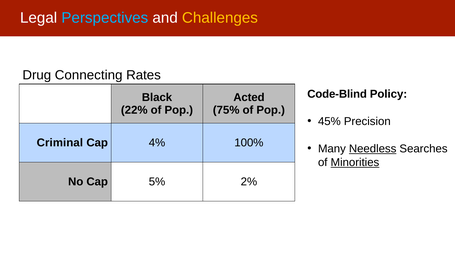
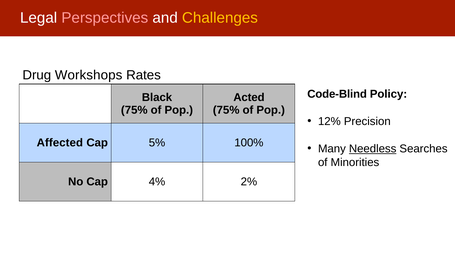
Perspectives colour: light blue -> pink
Connecting: Connecting -> Workshops
22% at (134, 110): 22% -> 75%
45%: 45% -> 12%
Criminal: Criminal -> Affected
4%: 4% -> 5%
Minorities underline: present -> none
5%: 5% -> 4%
